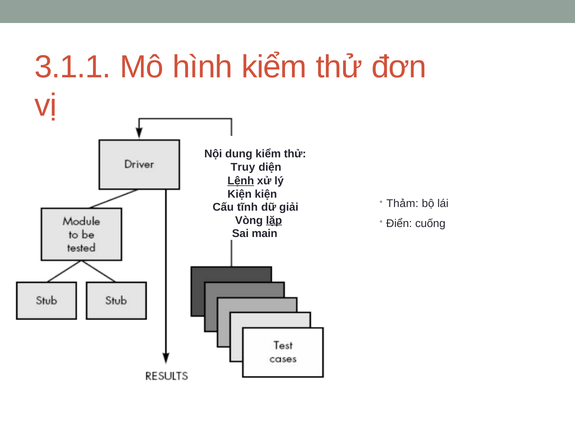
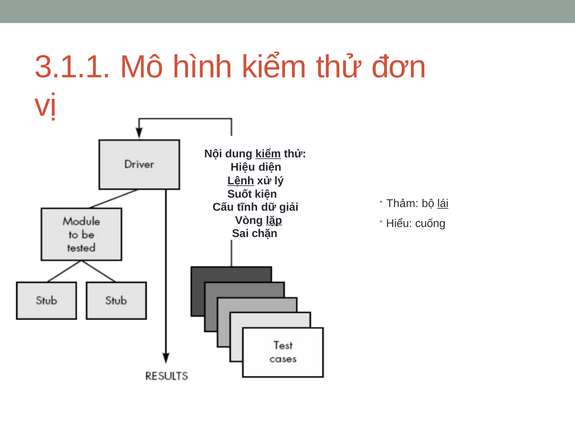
kiểm at (268, 154) underline: none -> present
Truy: Truy -> Hiệu
Kiện at (240, 194): Kiện -> Suốt
lái underline: none -> present
Điển: Điển -> Hiểu
main: main -> chặn
